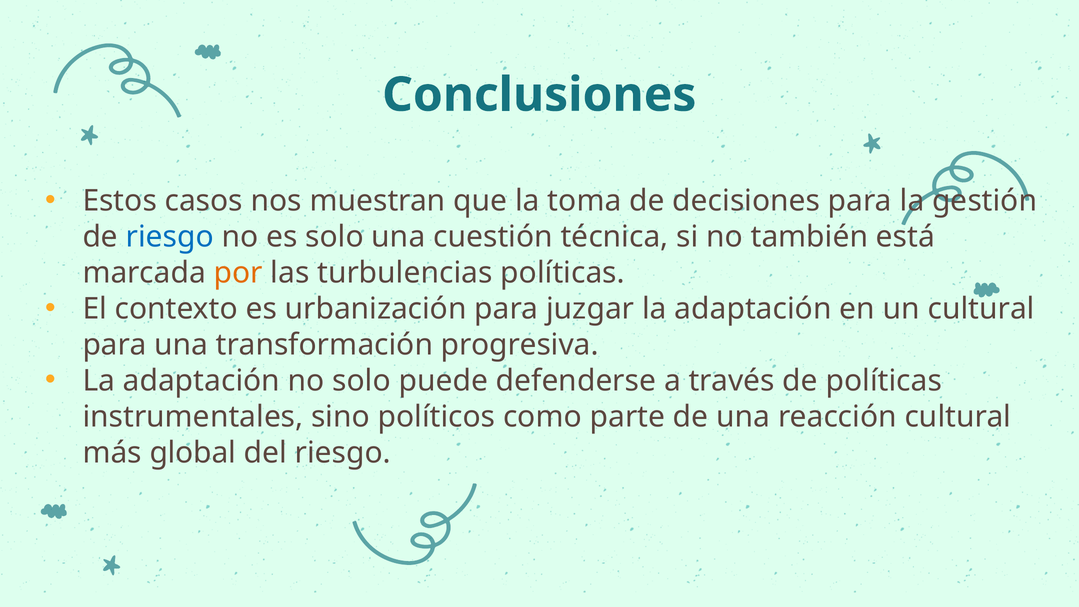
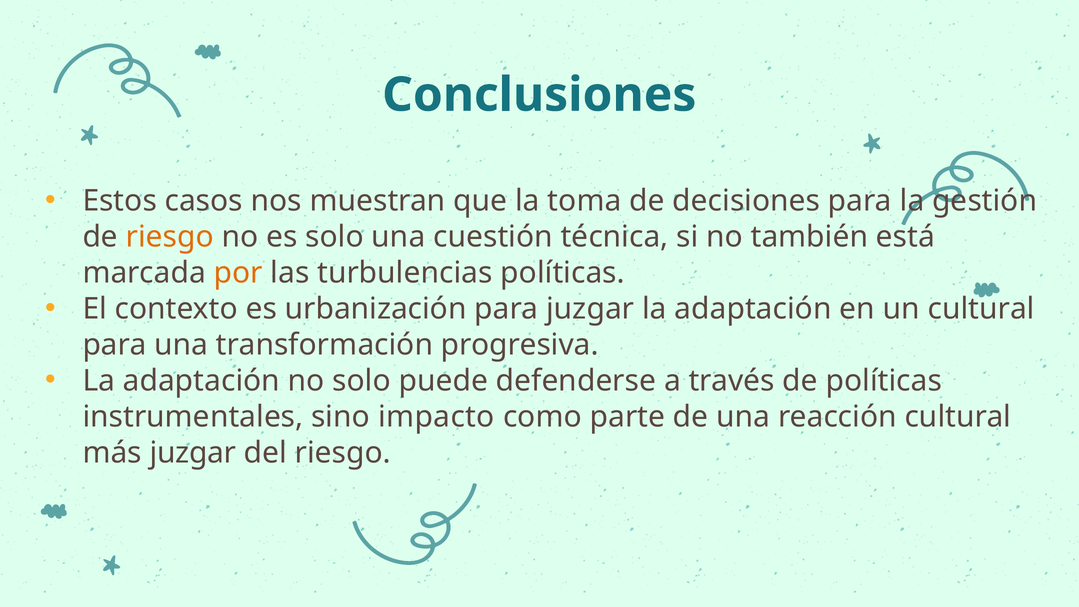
riesgo at (170, 237) colour: blue -> orange
políticos: políticos -> impacto
más global: global -> juzgar
